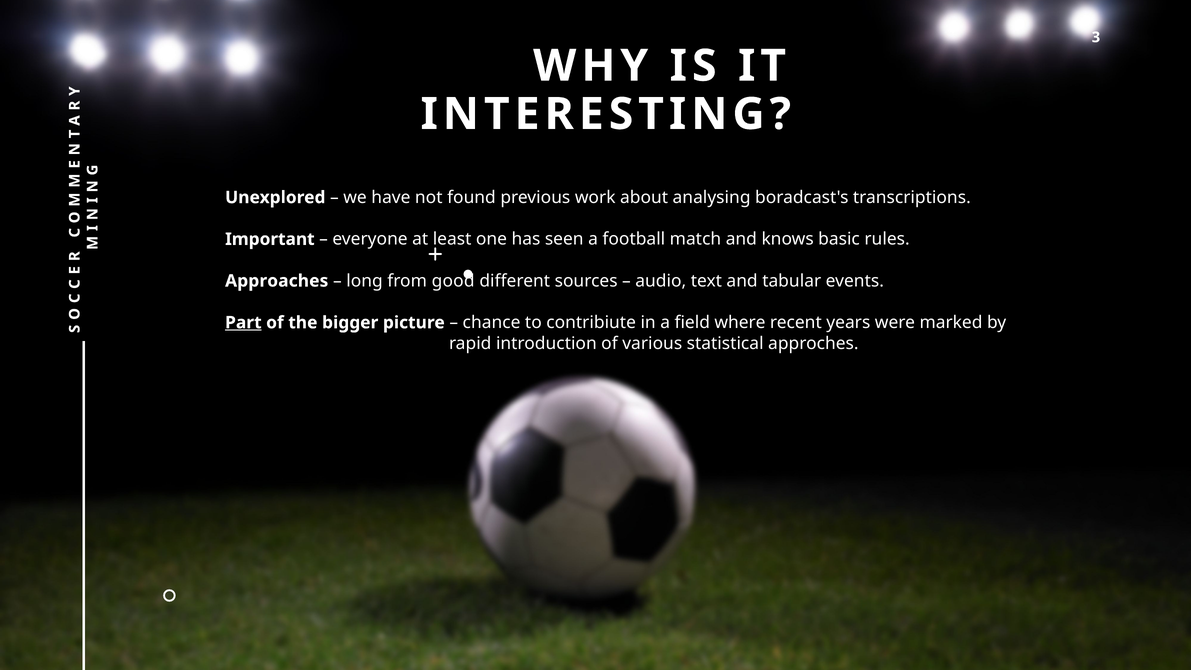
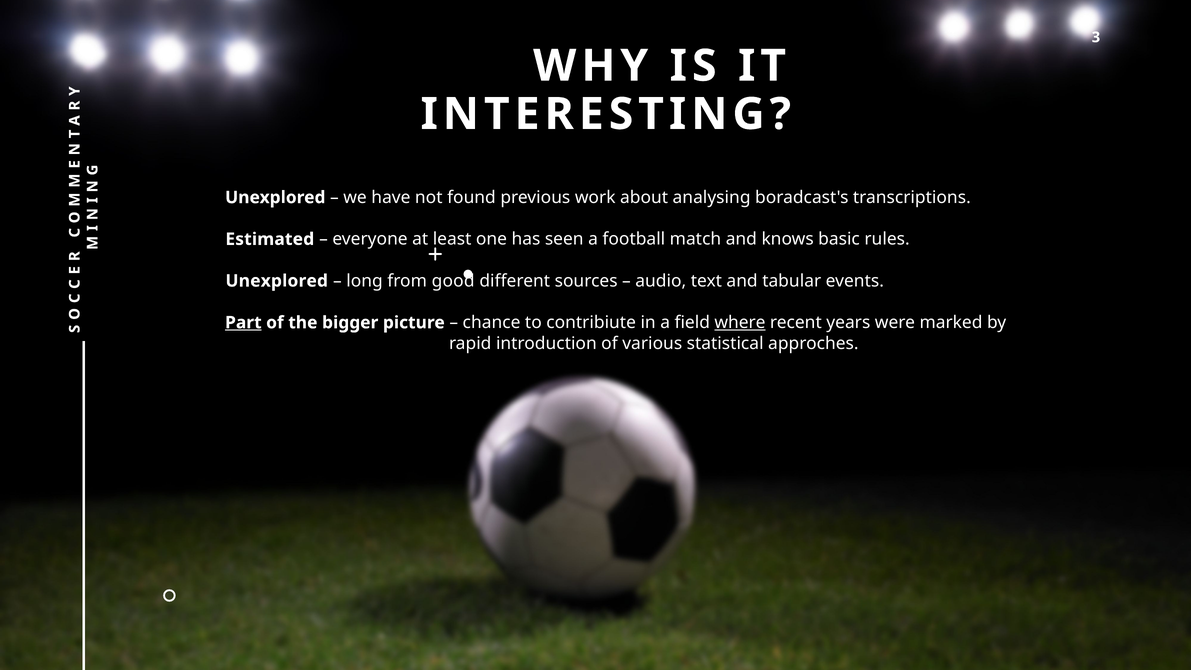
Important: Important -> Estimated
Approaches at (277, 281): Approaches -> Unexplored
where underline: none -> present
